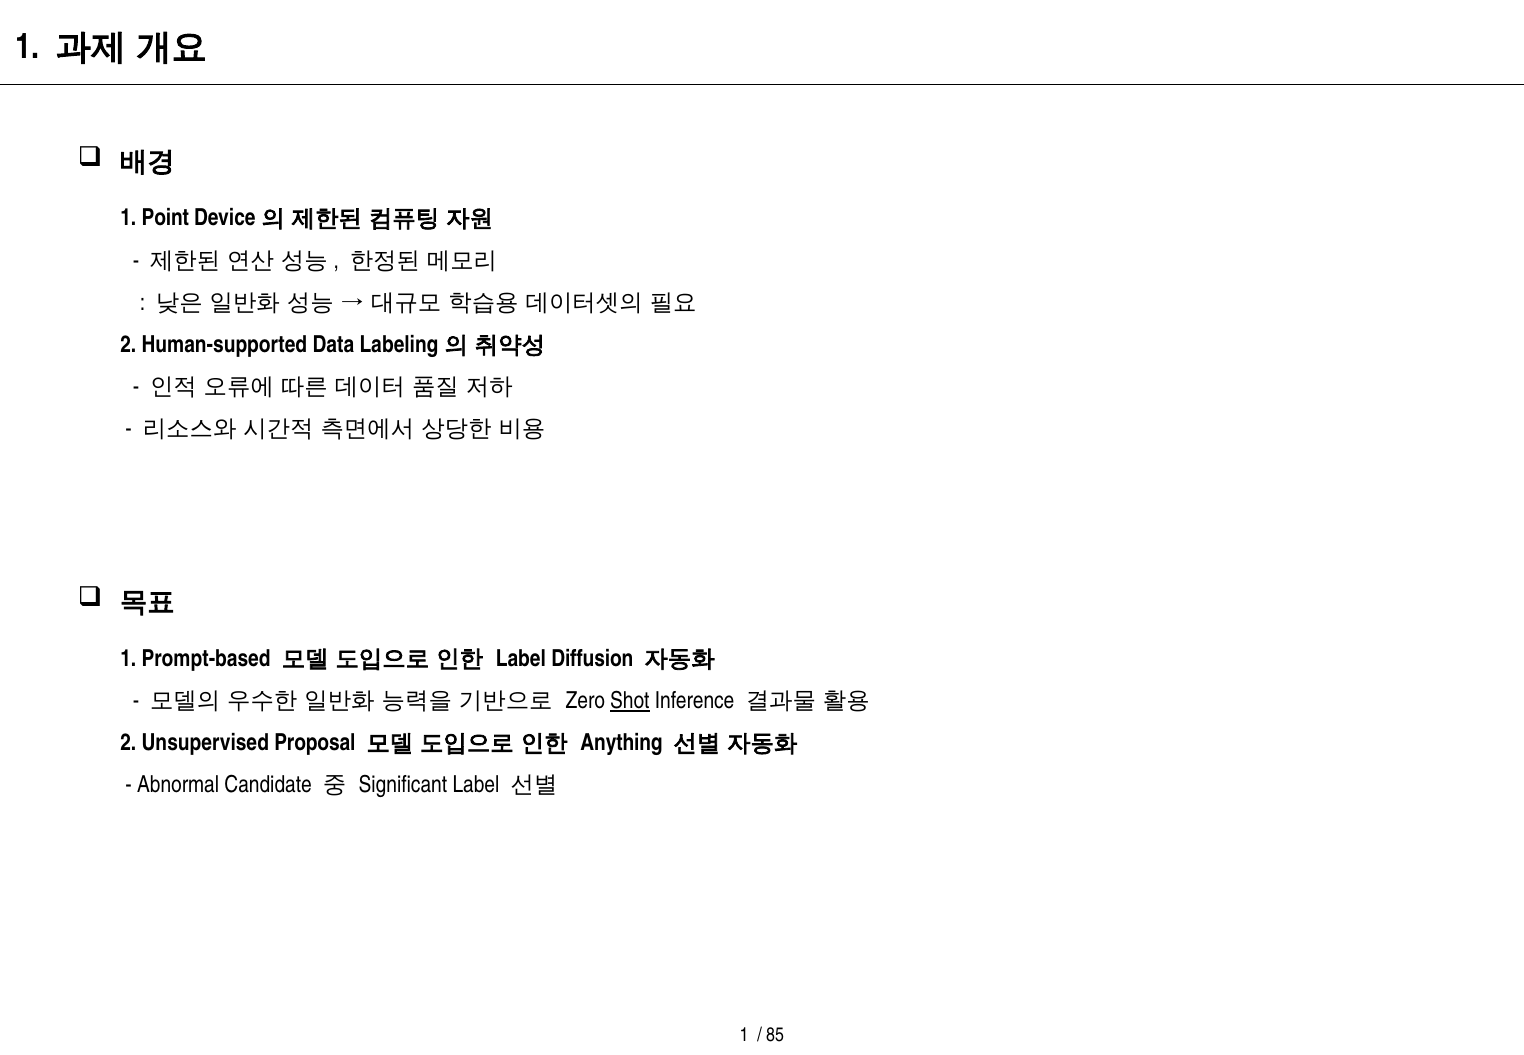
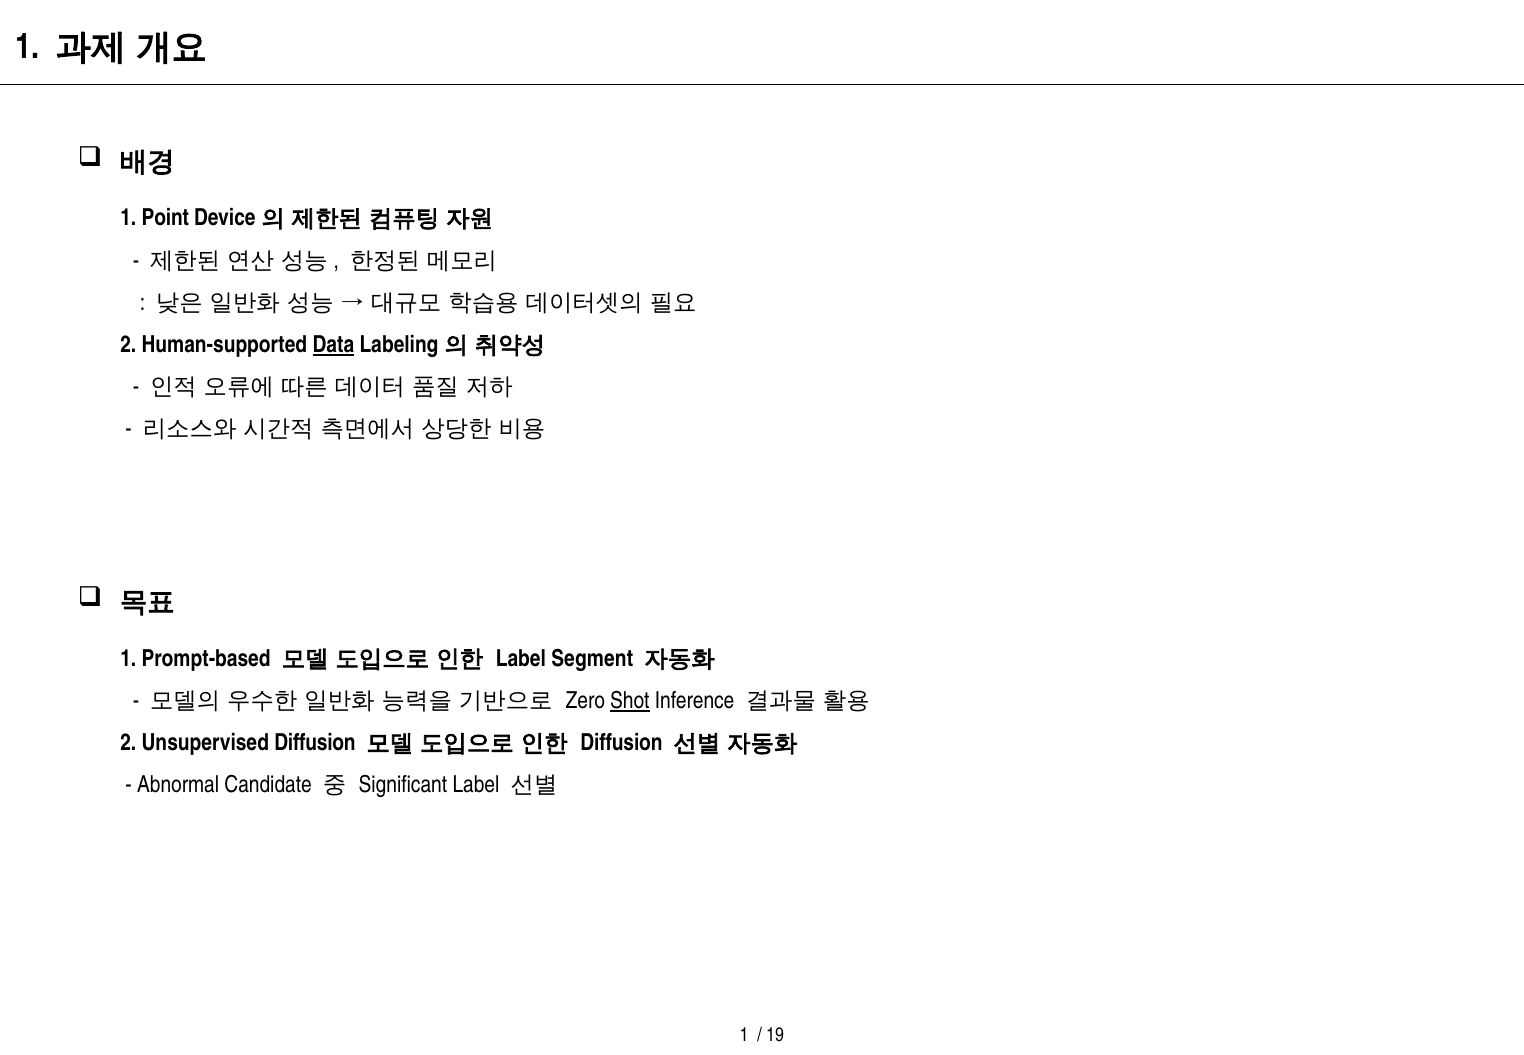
Data underline: none -> present
Diffusion: Diffusion -> Segment
Unsupervised Proposal: Proposal -> Diffusion
Anything at (622, 743): Anything -> Diffusion
85: 85 -> 19
